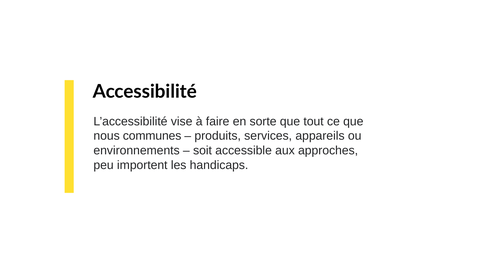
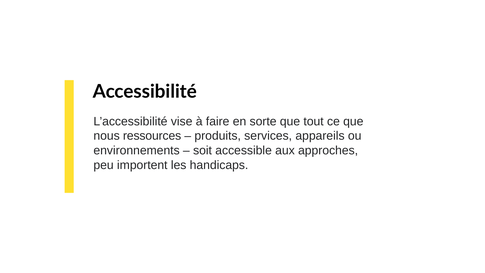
communes: communes -> ressources
